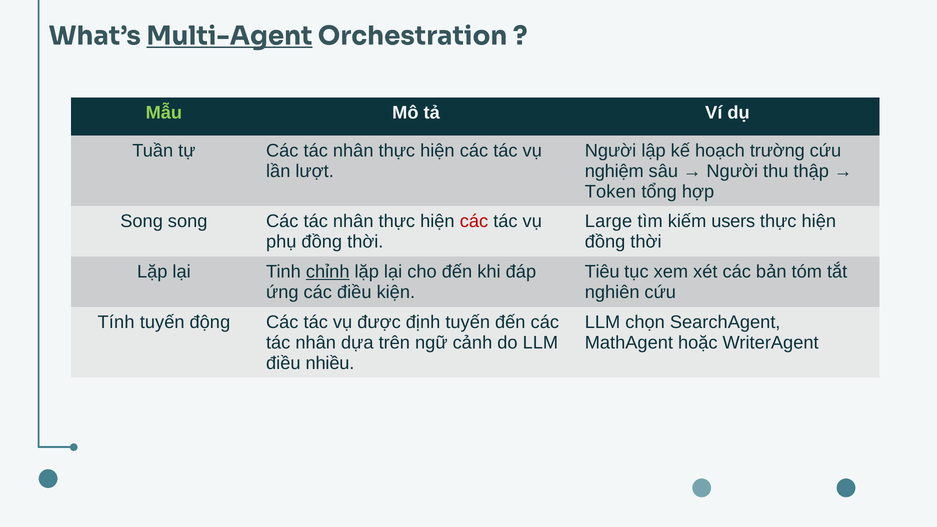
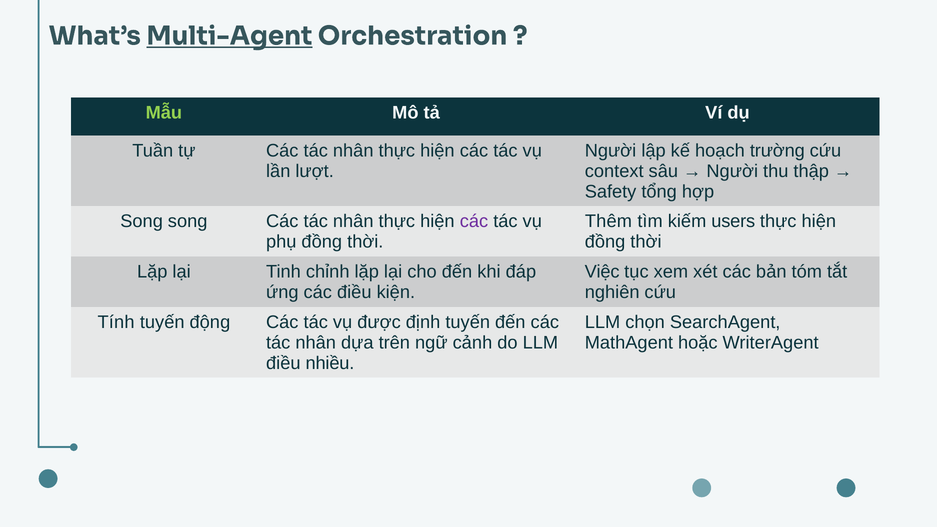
nghiệm: nghiệm -> context
Token: Token -> Safety
các at (474, 221) colour: red -> purple
Large: Large -> Thêm
chỉnh underline: present -> none
Tiêu: Tiêu -> Việc
